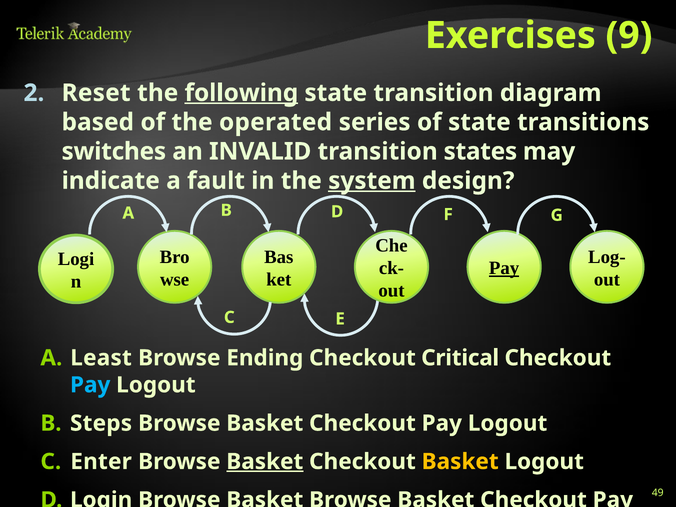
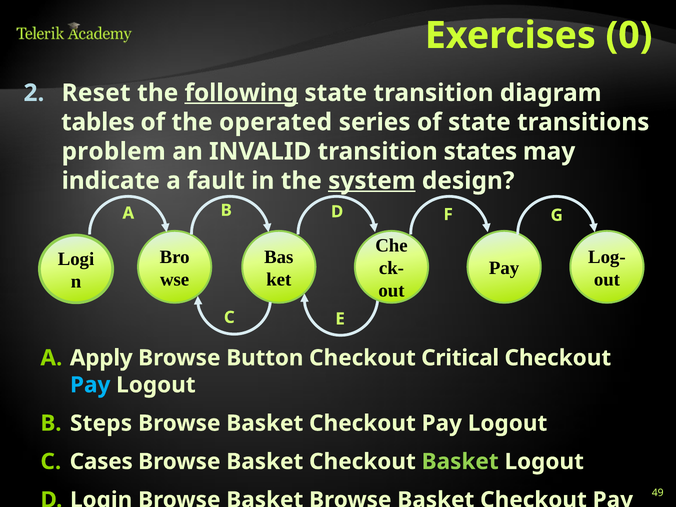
9: 9 -> 0
based: based -> tables
switches: switches -> problem
Pay at (504, 268) underline: present -> none
Least: Least -> Apply
Ending: Ending -> Button
Enter: Enter -> Cases
Basket at (265, 462) underline: present -> none
Basket at (460, 462) colour: yellow -> light green
